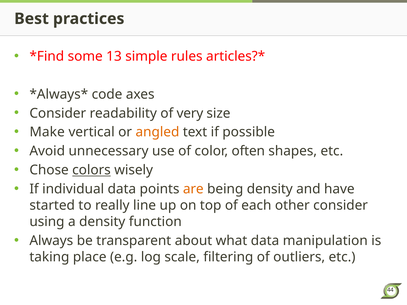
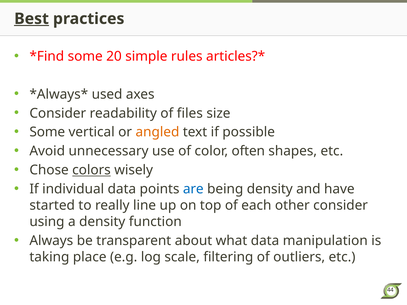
Best underline: none -> present
13: 13 -> 20
code: code -> used
very: very -> files
Make at (47, 132): Make -> Some
are colour: orange -> blue
